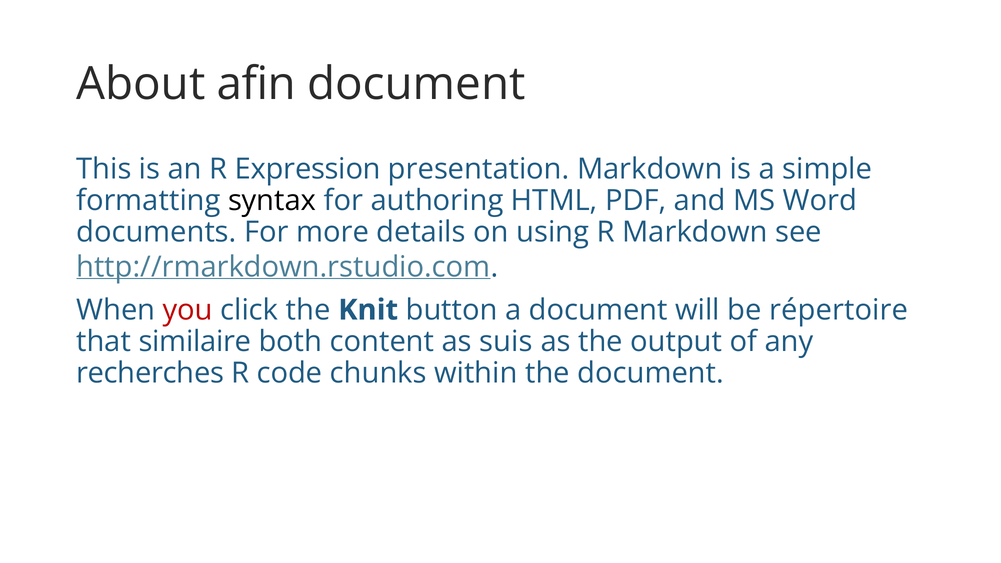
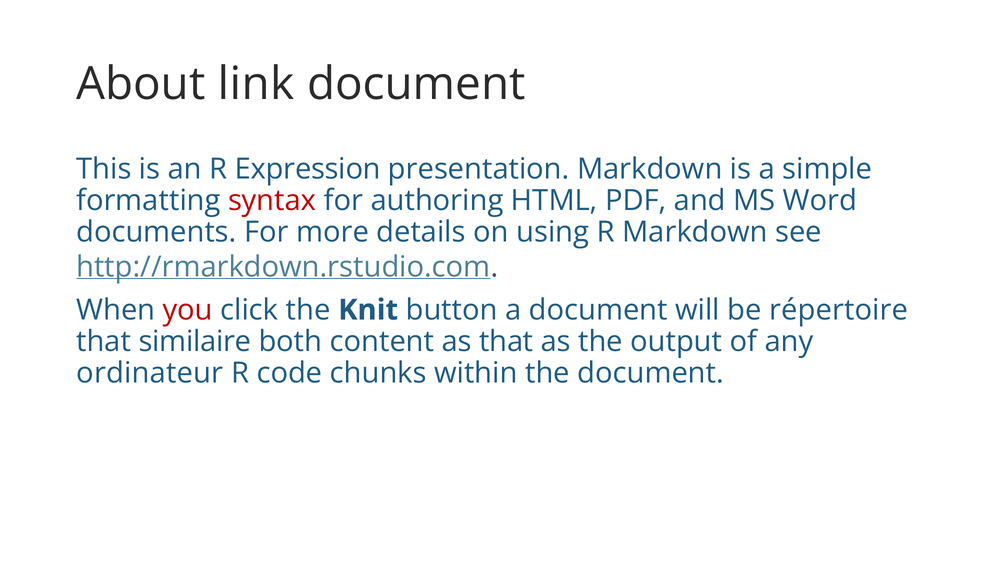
afin: afin -> link
syntax colour: black -> red
as suis: suis -> that
recherches: recherches -> ordinateur
